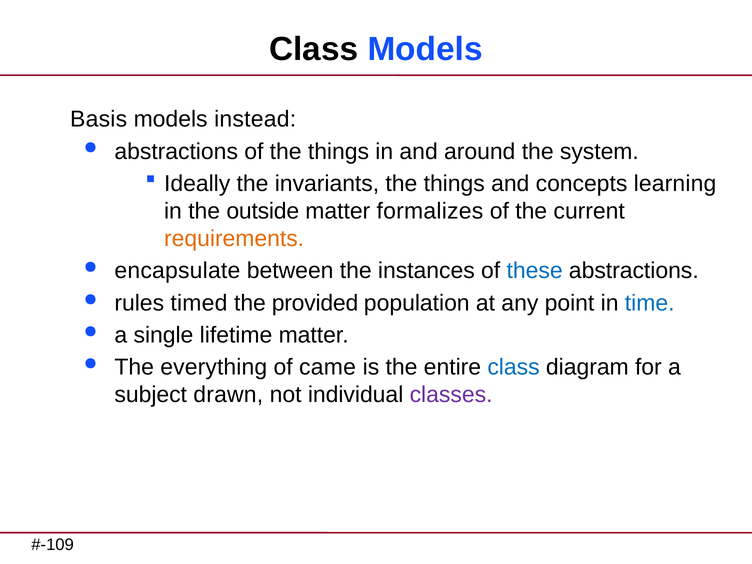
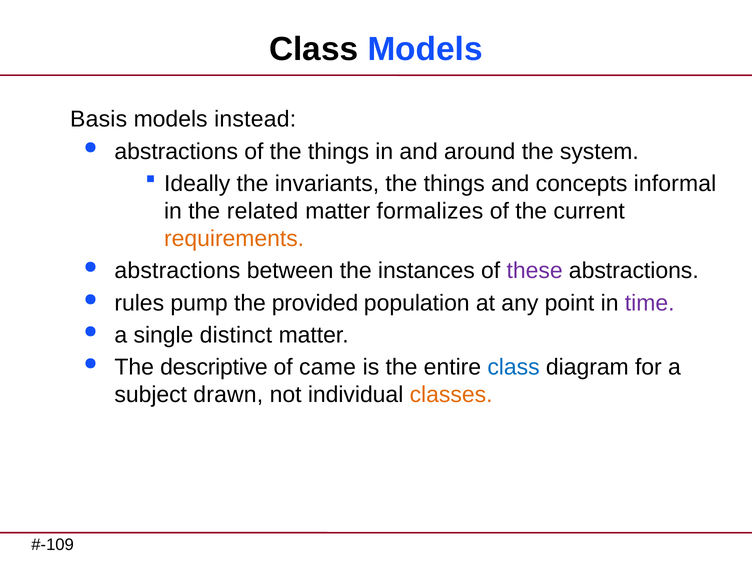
learning: learning -> informal
outside: outside -> related
encapsulate at (177, 271): encapsulate -> abstractions
these colour: blue -> purple
timed: timed -> pump
time colour: blue -> purple
lifetime: lifetime -> distinct
everything: everything -> descriptive
classes colour: purple -> orange
